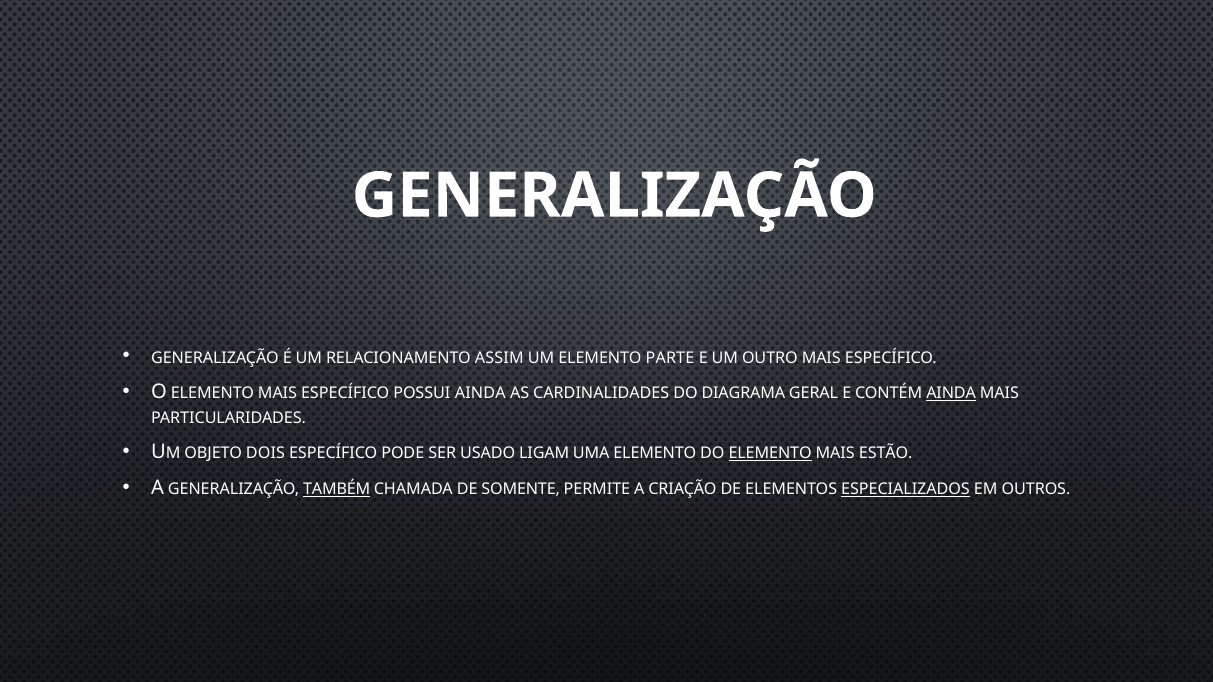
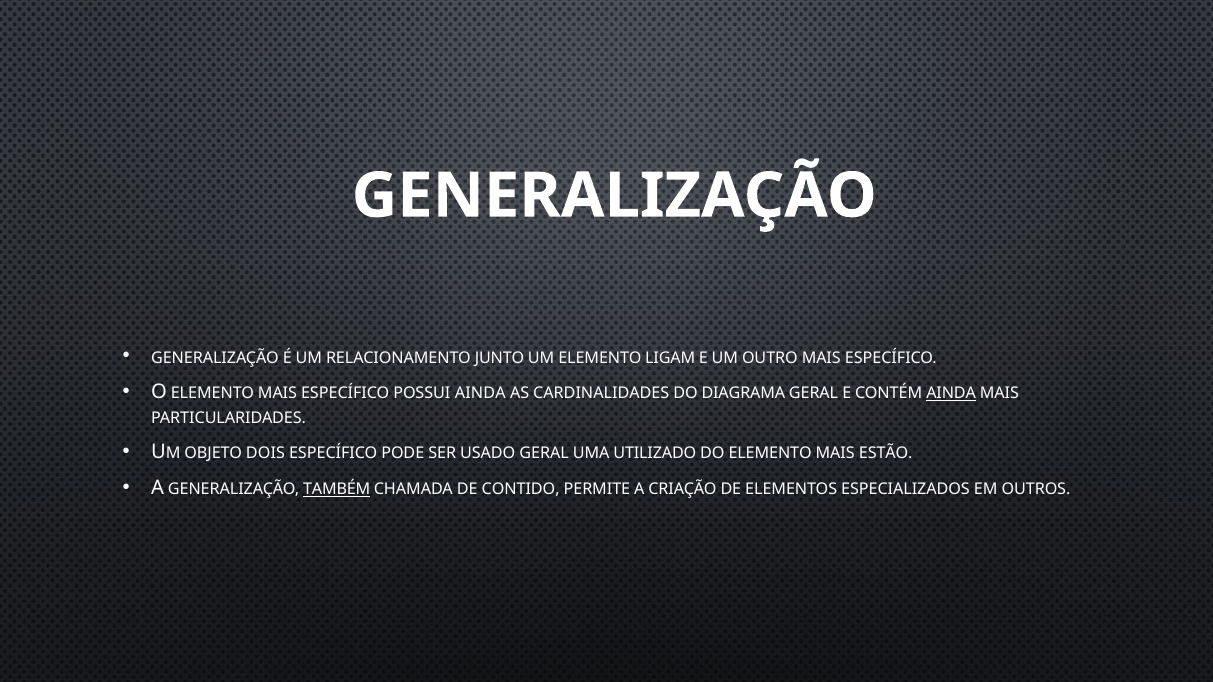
ASSIM: ASSIM -> JUNTO
PARTE: PARTE -> LIGAM
USADO LIGAM: LIGAM -> GERAL
UMA ELEMENTO: ELEMENTO -> UTILIZADO
ELEMENTO at (770, 454) underline: present -> none
SOMENTE: SOMENTE -> CONTIDO
ESPECIALIZADOS underline: present -> none
